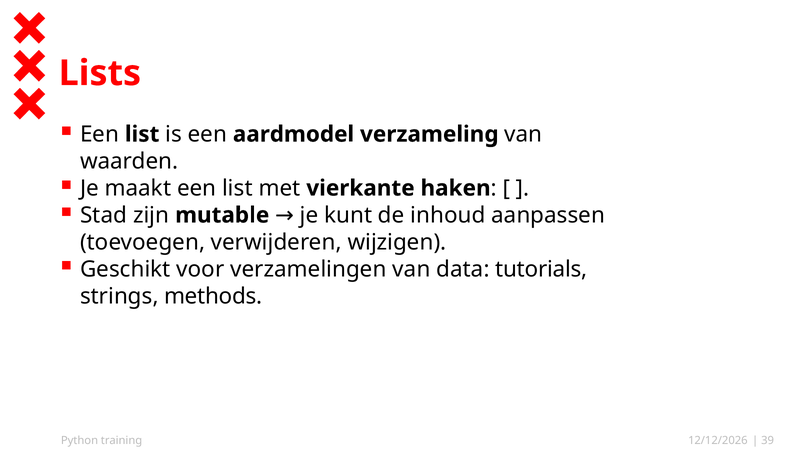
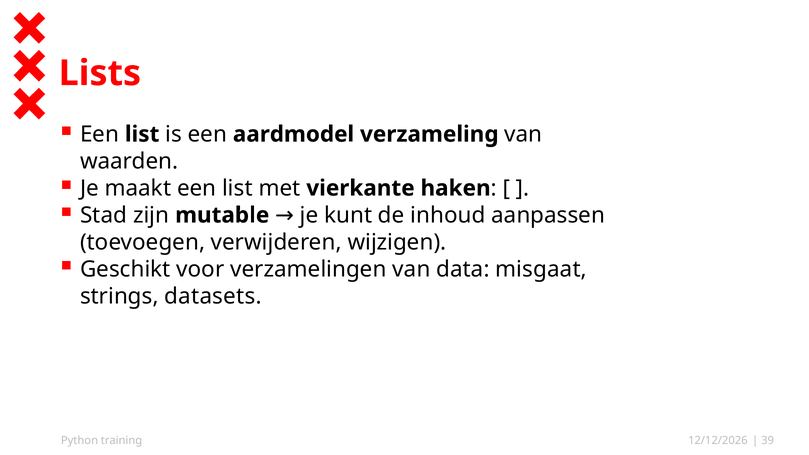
tutorials: tutorials -> misgaat
methods: methods -> datasets
